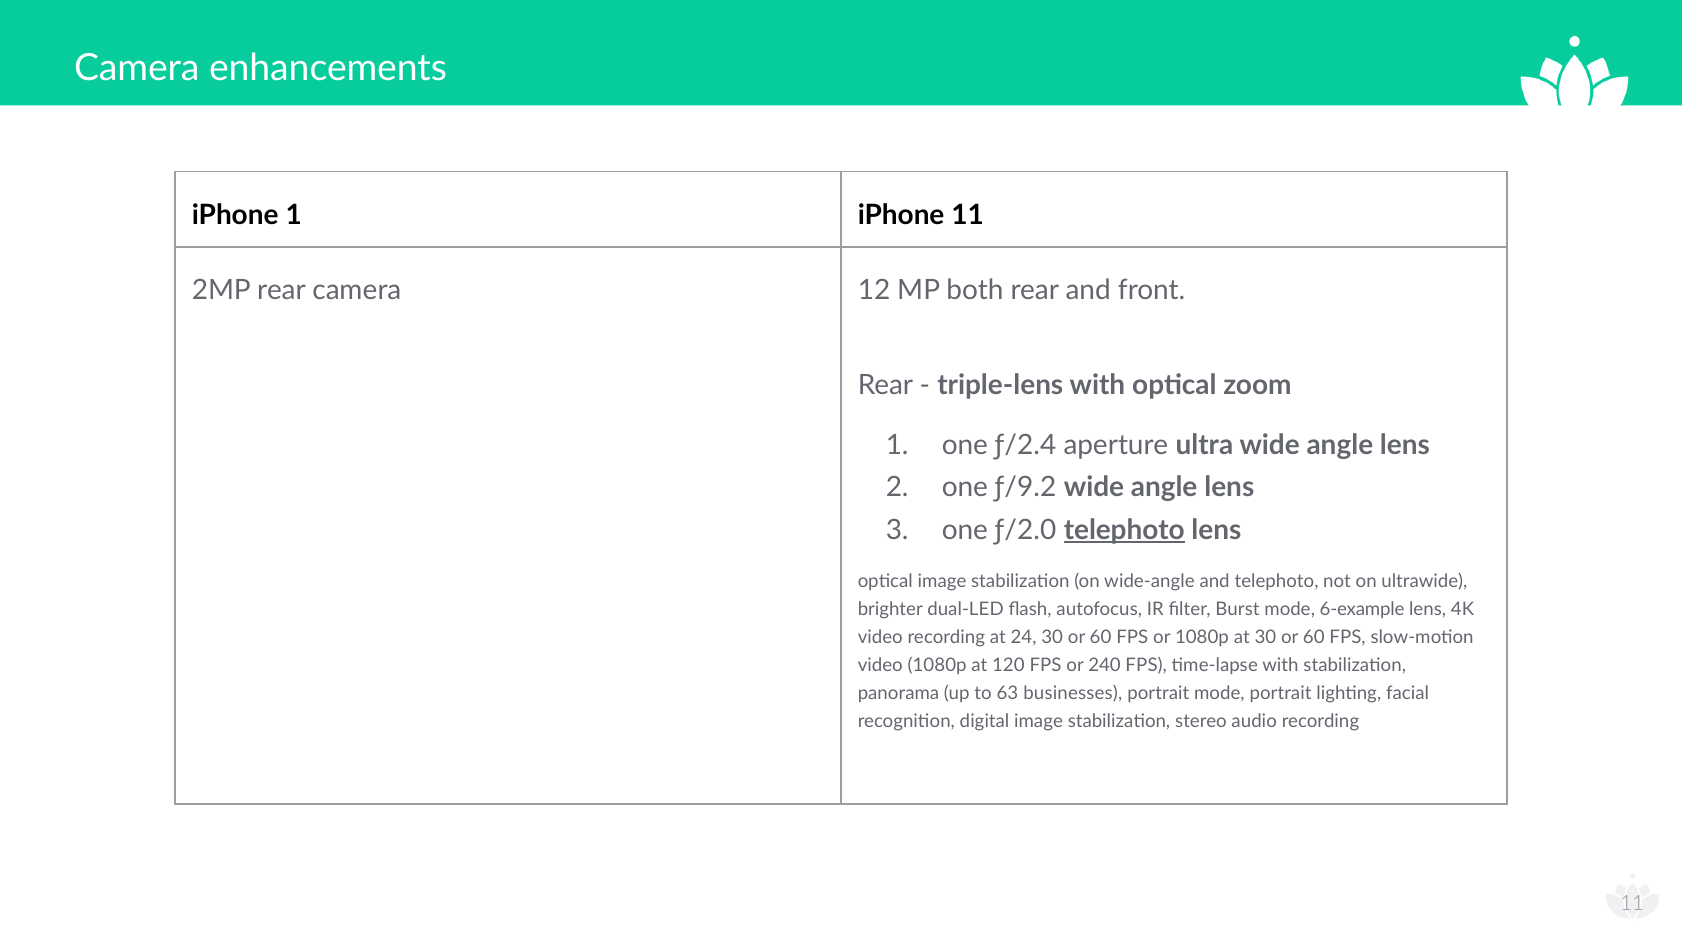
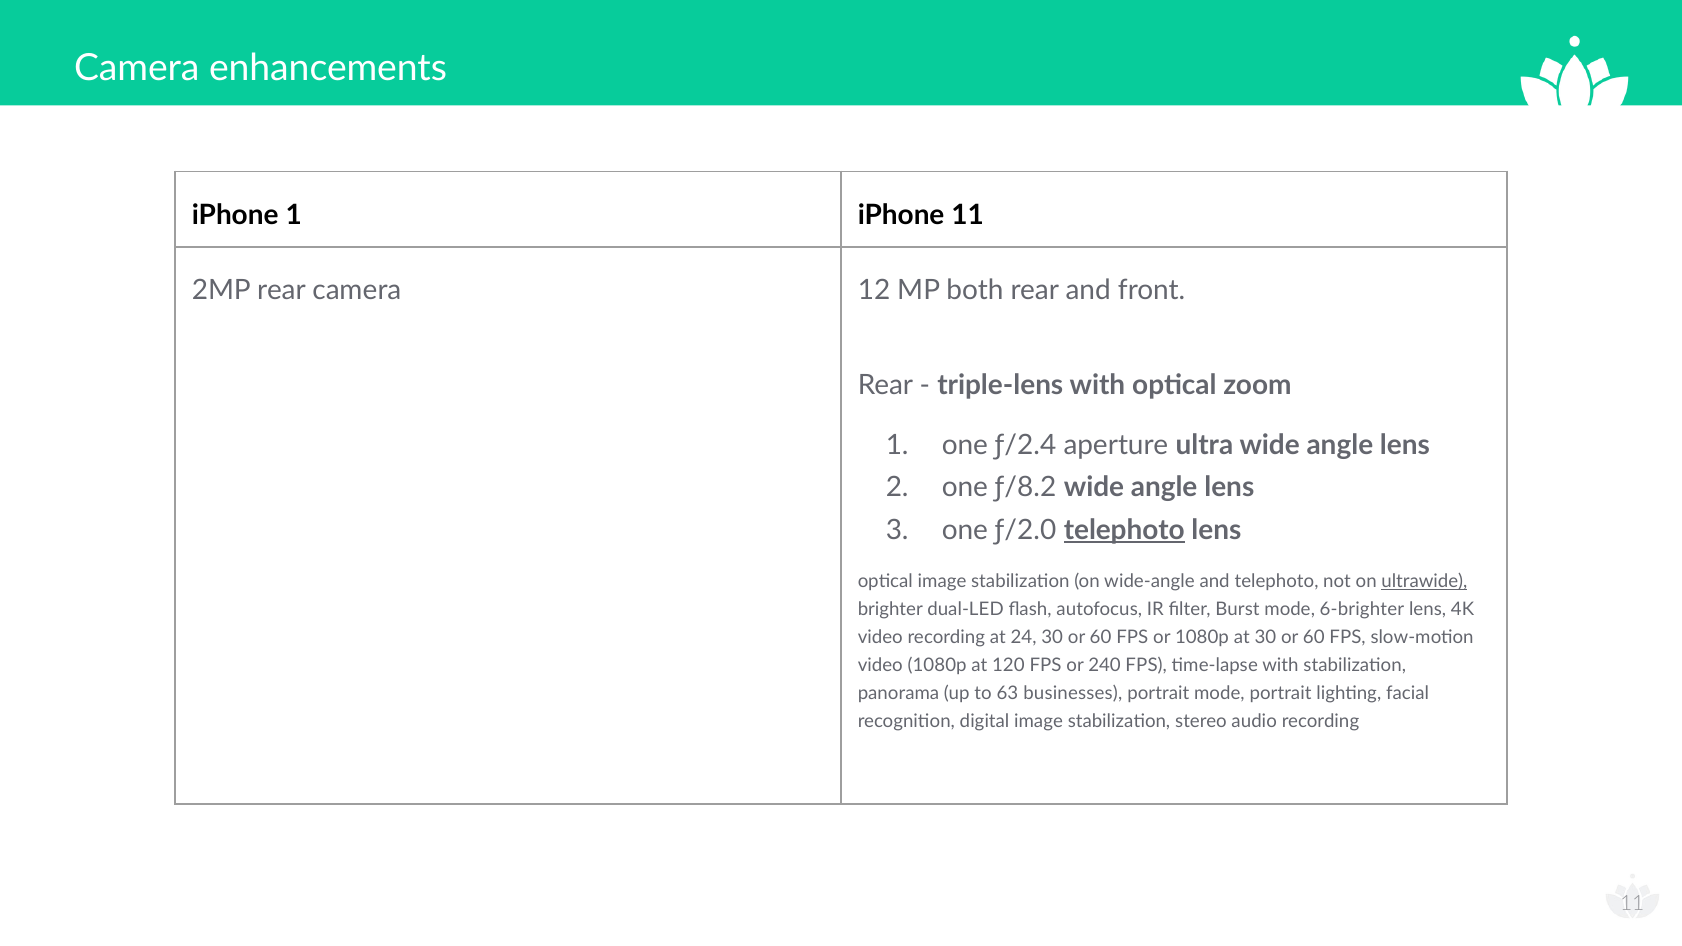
ƒ/9.2: ƒ/9.2 -> ƒ/8.2
ultrawide underline: none -> present
6-example: 6-example -> 6-brighter
